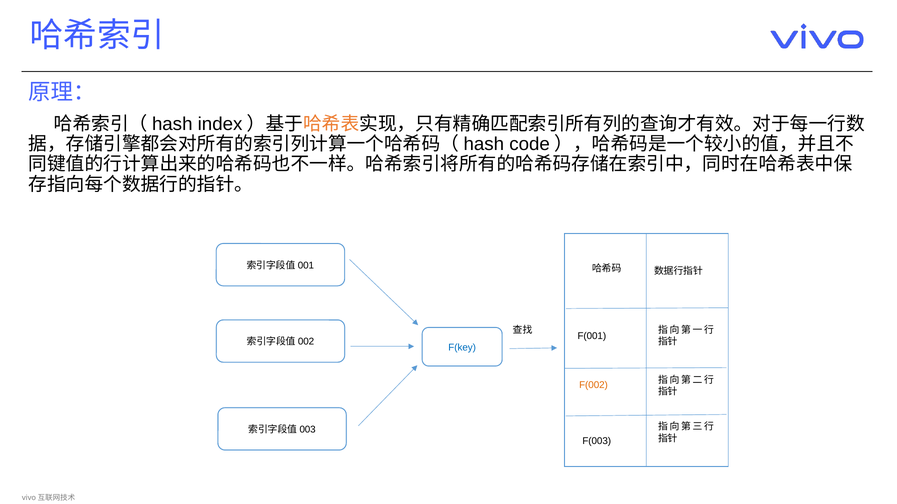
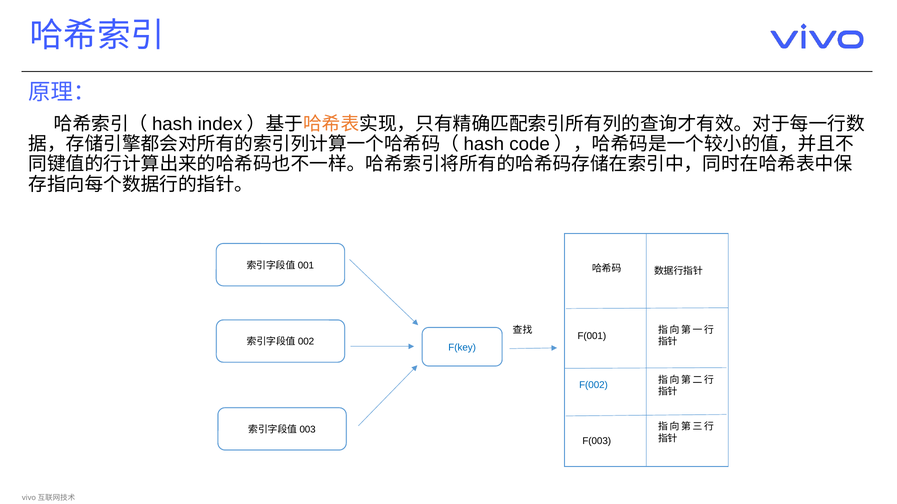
F(002 colour: orange -> blue
